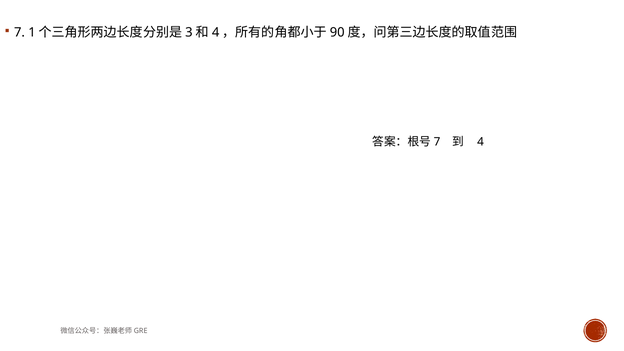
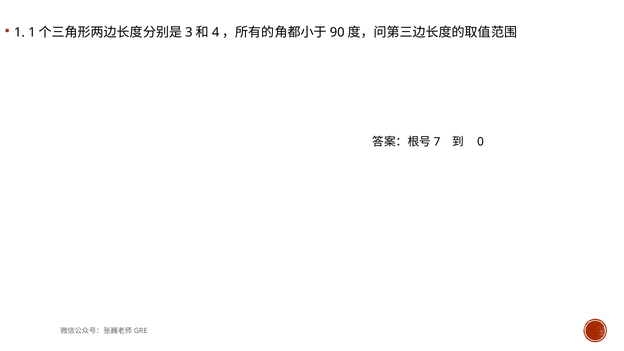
7 at (19, 33): 7 -> 1
4 at (481, 142): 4 -> 0
